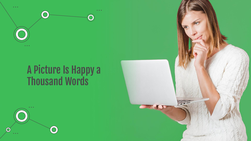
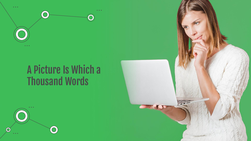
Happy: Happy -> Which
